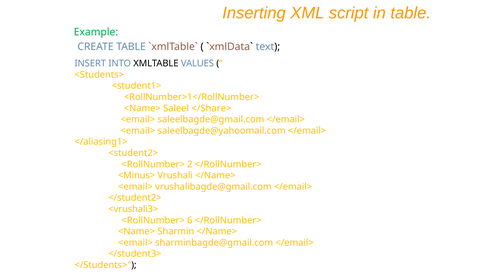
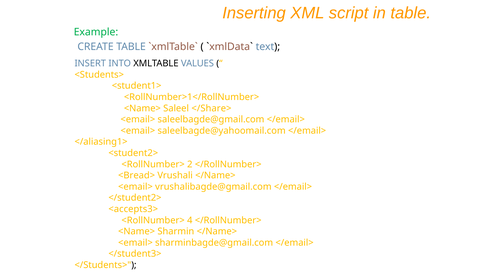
<Minus>: <Minus> -> <Bread>
<vrushali3>: <vrushali3> -> <accepts3>
6: 6 -> 4
